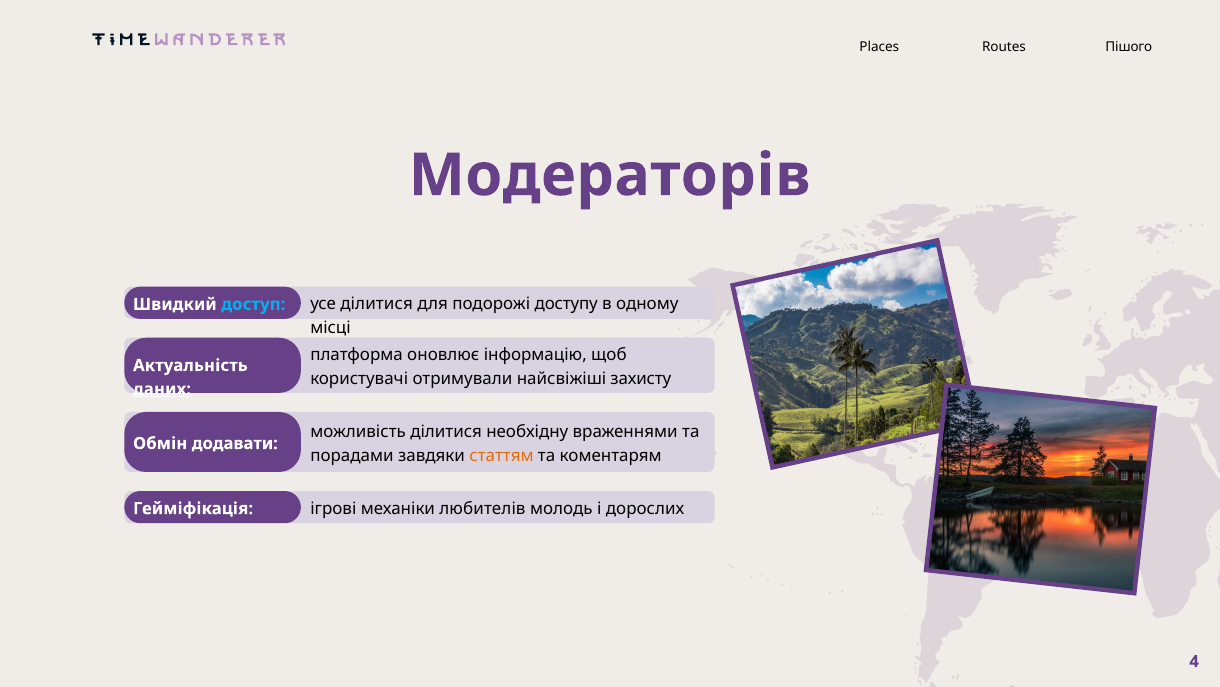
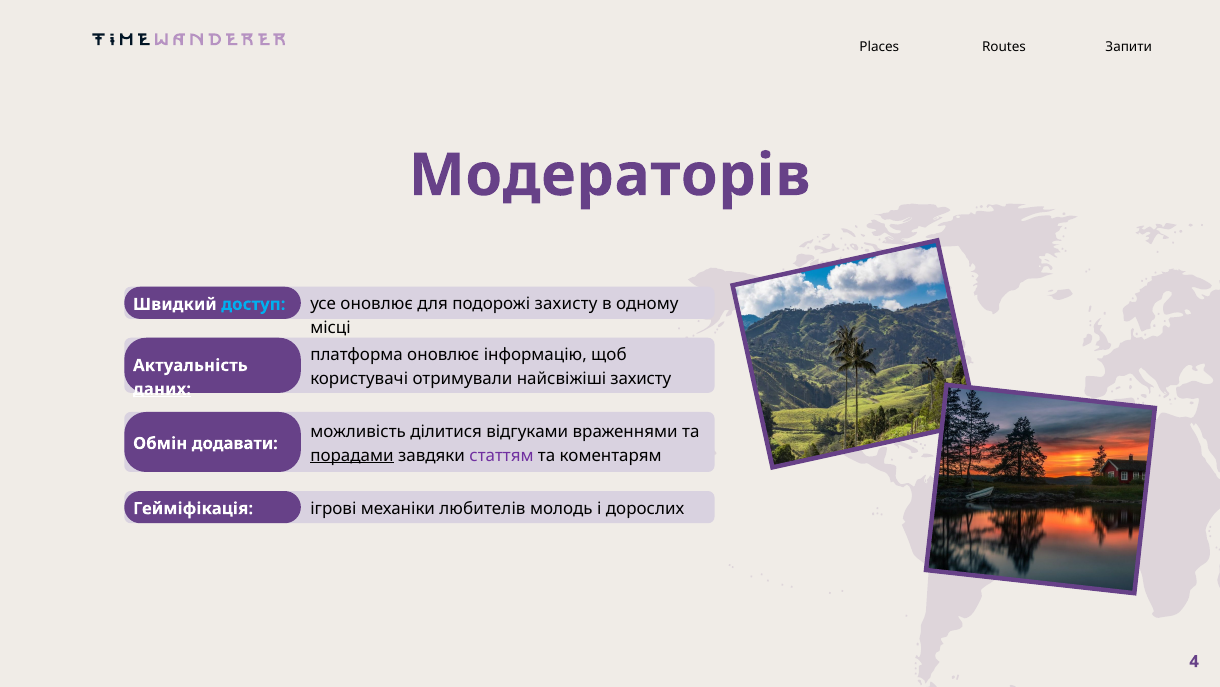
Пішого: Пішого -> Запити
усе ділитися: ділитися -> оновлює
подорожі доступу: доступу -> захисту
необхідну: необхідну -> відгуками
порадами underline: none -> present
статтям colour: orange -> purple
